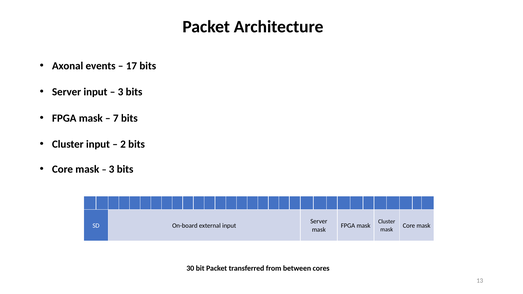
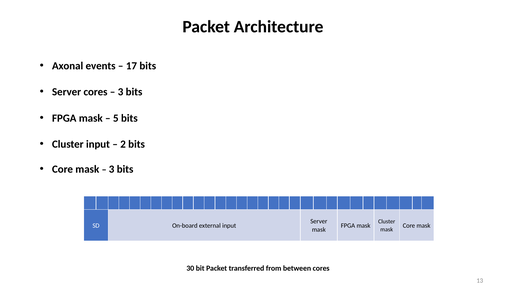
Server input: input -> cores
7: 7 -> 5
